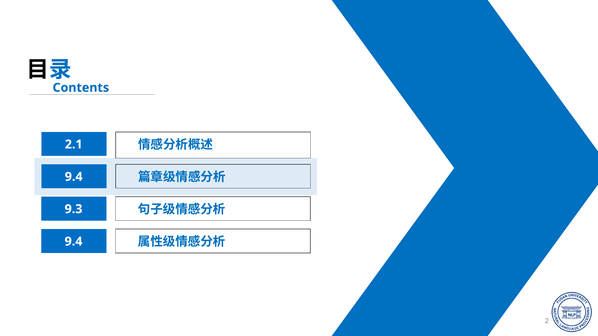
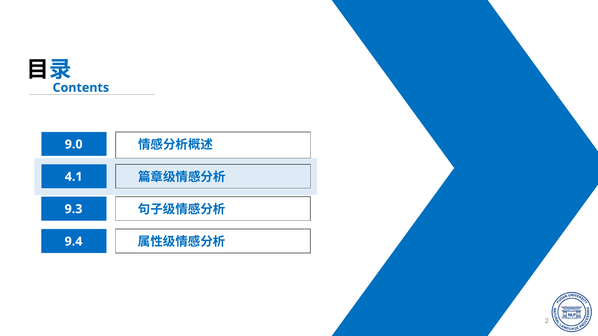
2.1: 2.1 -> 9.0
9.4 at (74, 177): 9.4 -> 4.1
